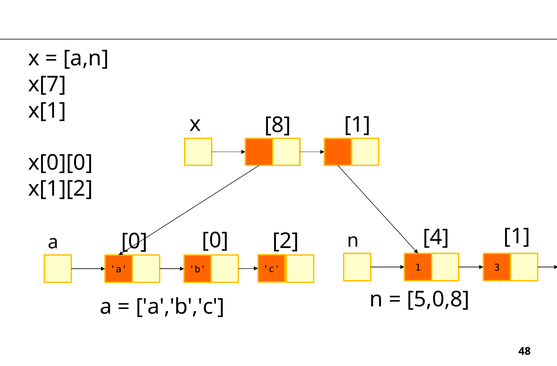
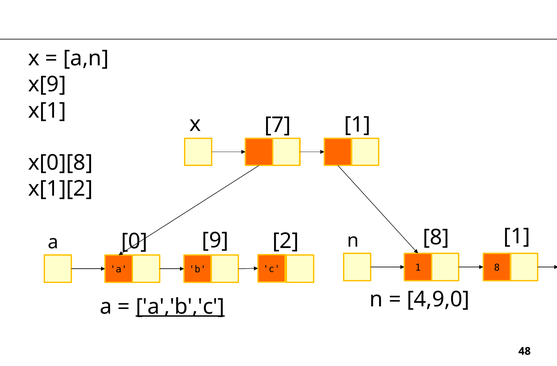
x[7: x[7 -> x[9
8: 8 -> 7
x[0][0: x[0][0 -> x[0][8
0 0: 0 -> 9
2 4: 4 -> 8
1 3: 3 -> 8
5,0,8: 5,0,8 -> 4,9,0
a','b','c underline: none -> present
